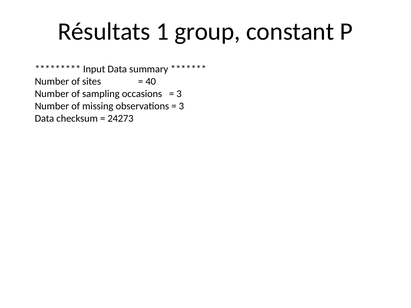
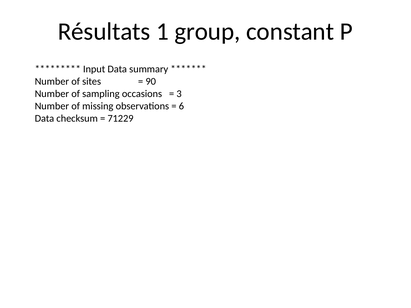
40: 40 -> 90
3 at (181, 106): 3 -> 6
24273: 24273 -> 71229
